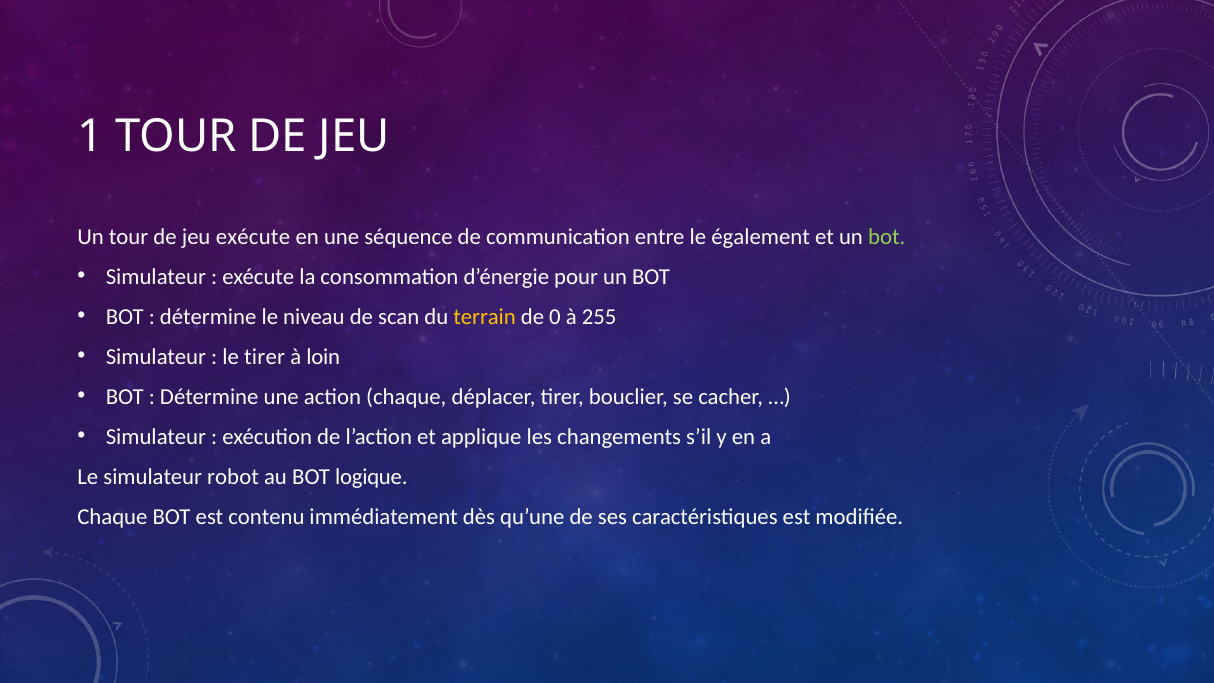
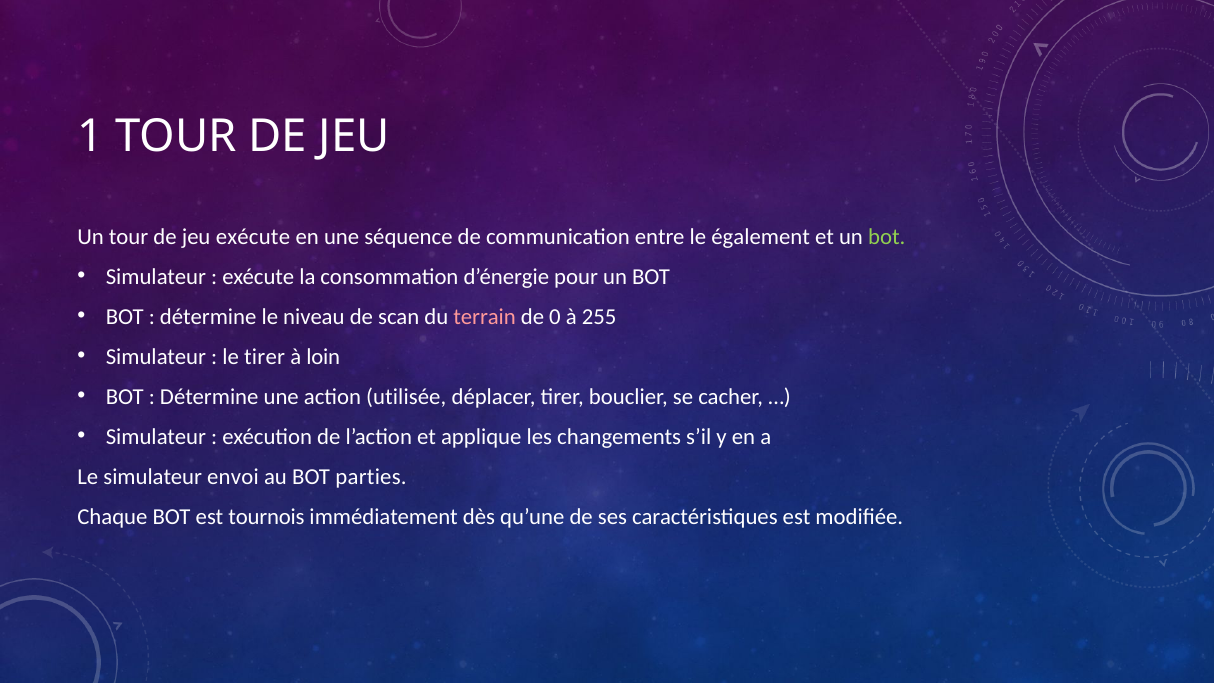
terrain colour: yellow -> pink
action chaque: chaque -> utilisée
robot: robot -> envoi
logique: logique -> parties
contenu: contenu -> tournois
